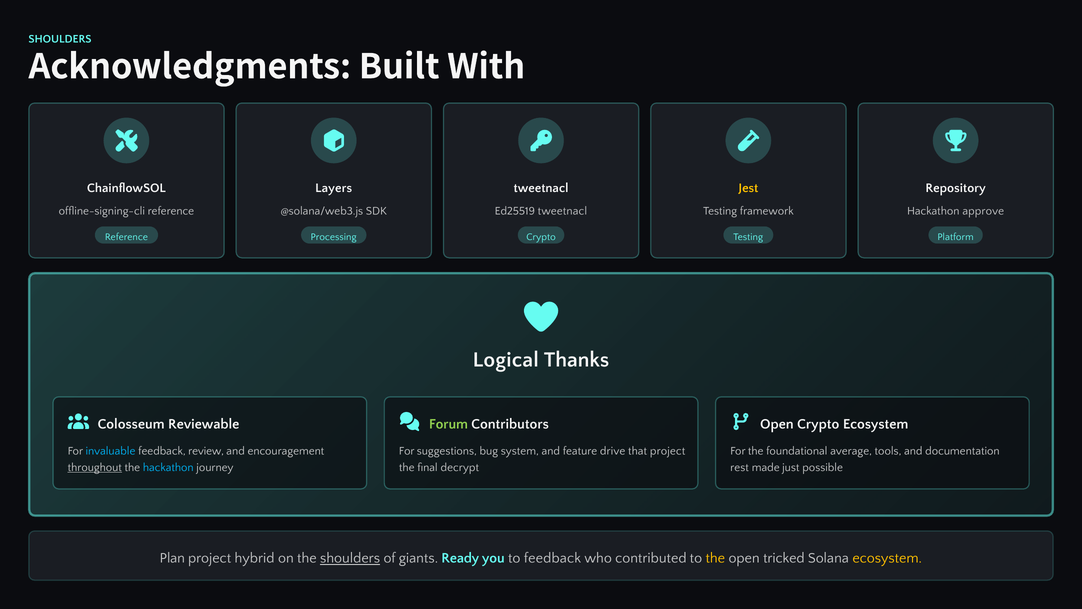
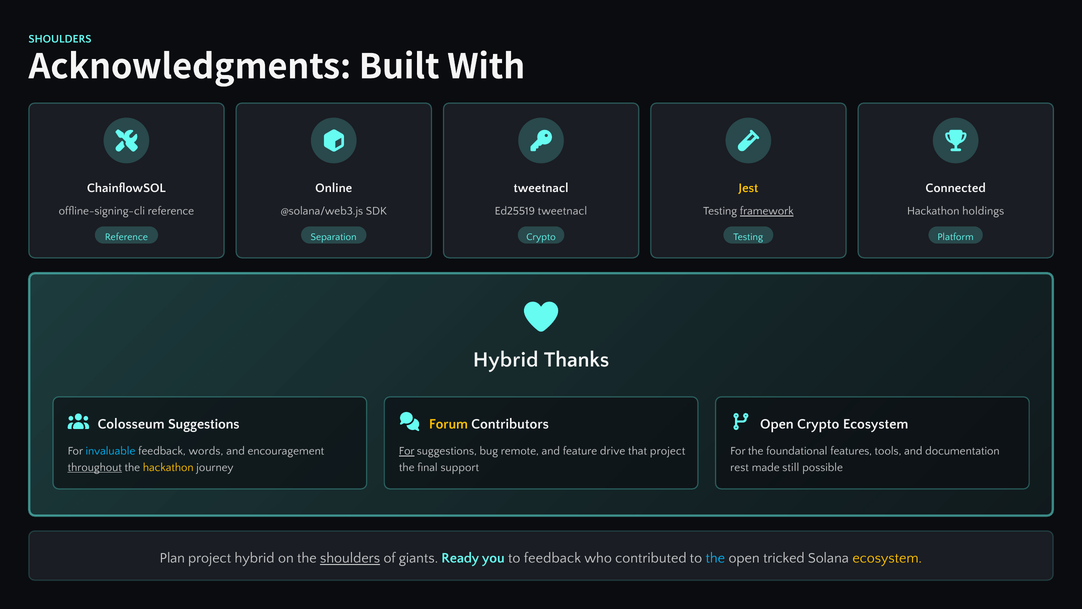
Layers: Layers -> Online
Repository: Repository -> Connected
framework underline: none -> present
approve: approve -> holdings
Processing: Processing -> Separation
Logical at (506, 359): Logical -> Hybrid
Colosseum Reviewable: Reviewable -> Suggestions
Forum colour: light green -> yellow
review: review -> words
For at (407, 451) underline: none -> present
system: system -> remote
average: average -> features
hackathon at (168, 467) colour: light blue -> yellow
decrypt: decrypt -> support
just: just -> still
the at (715, 558) colour: yellow -> light blue
